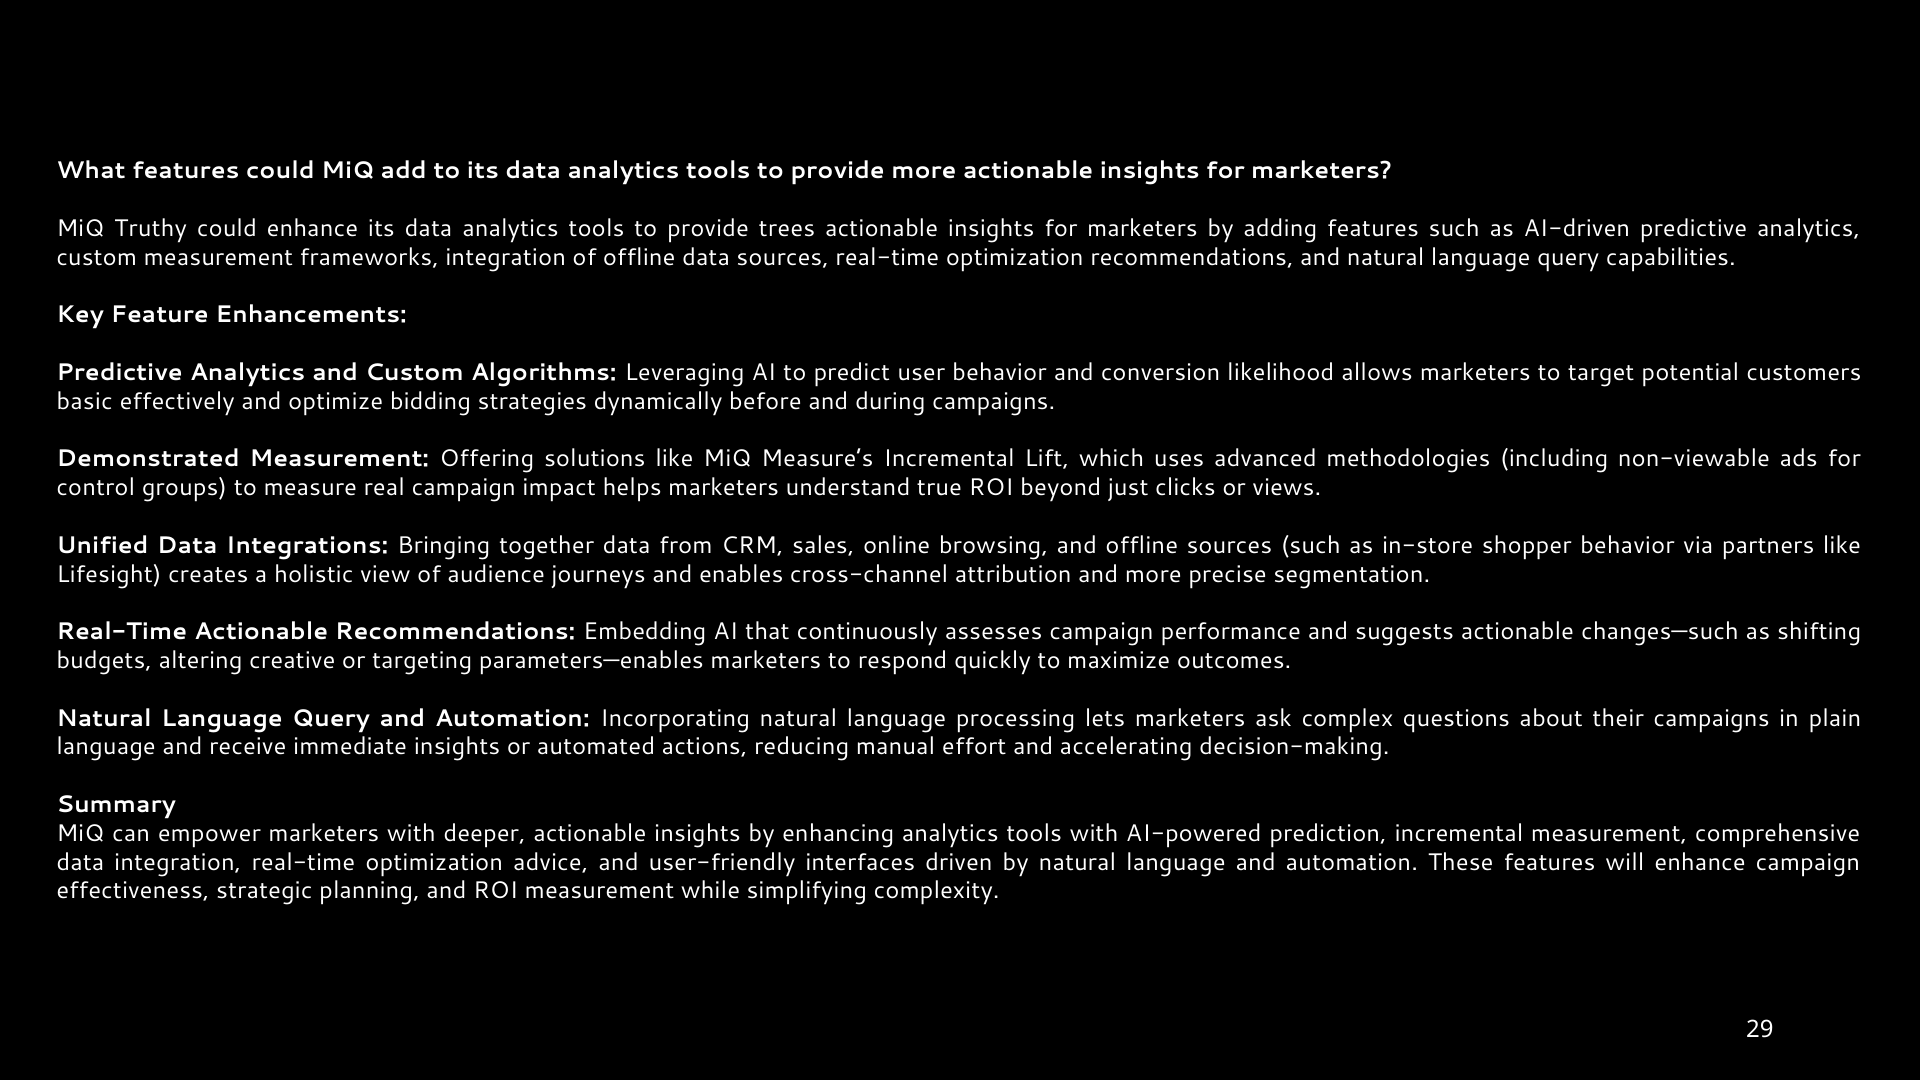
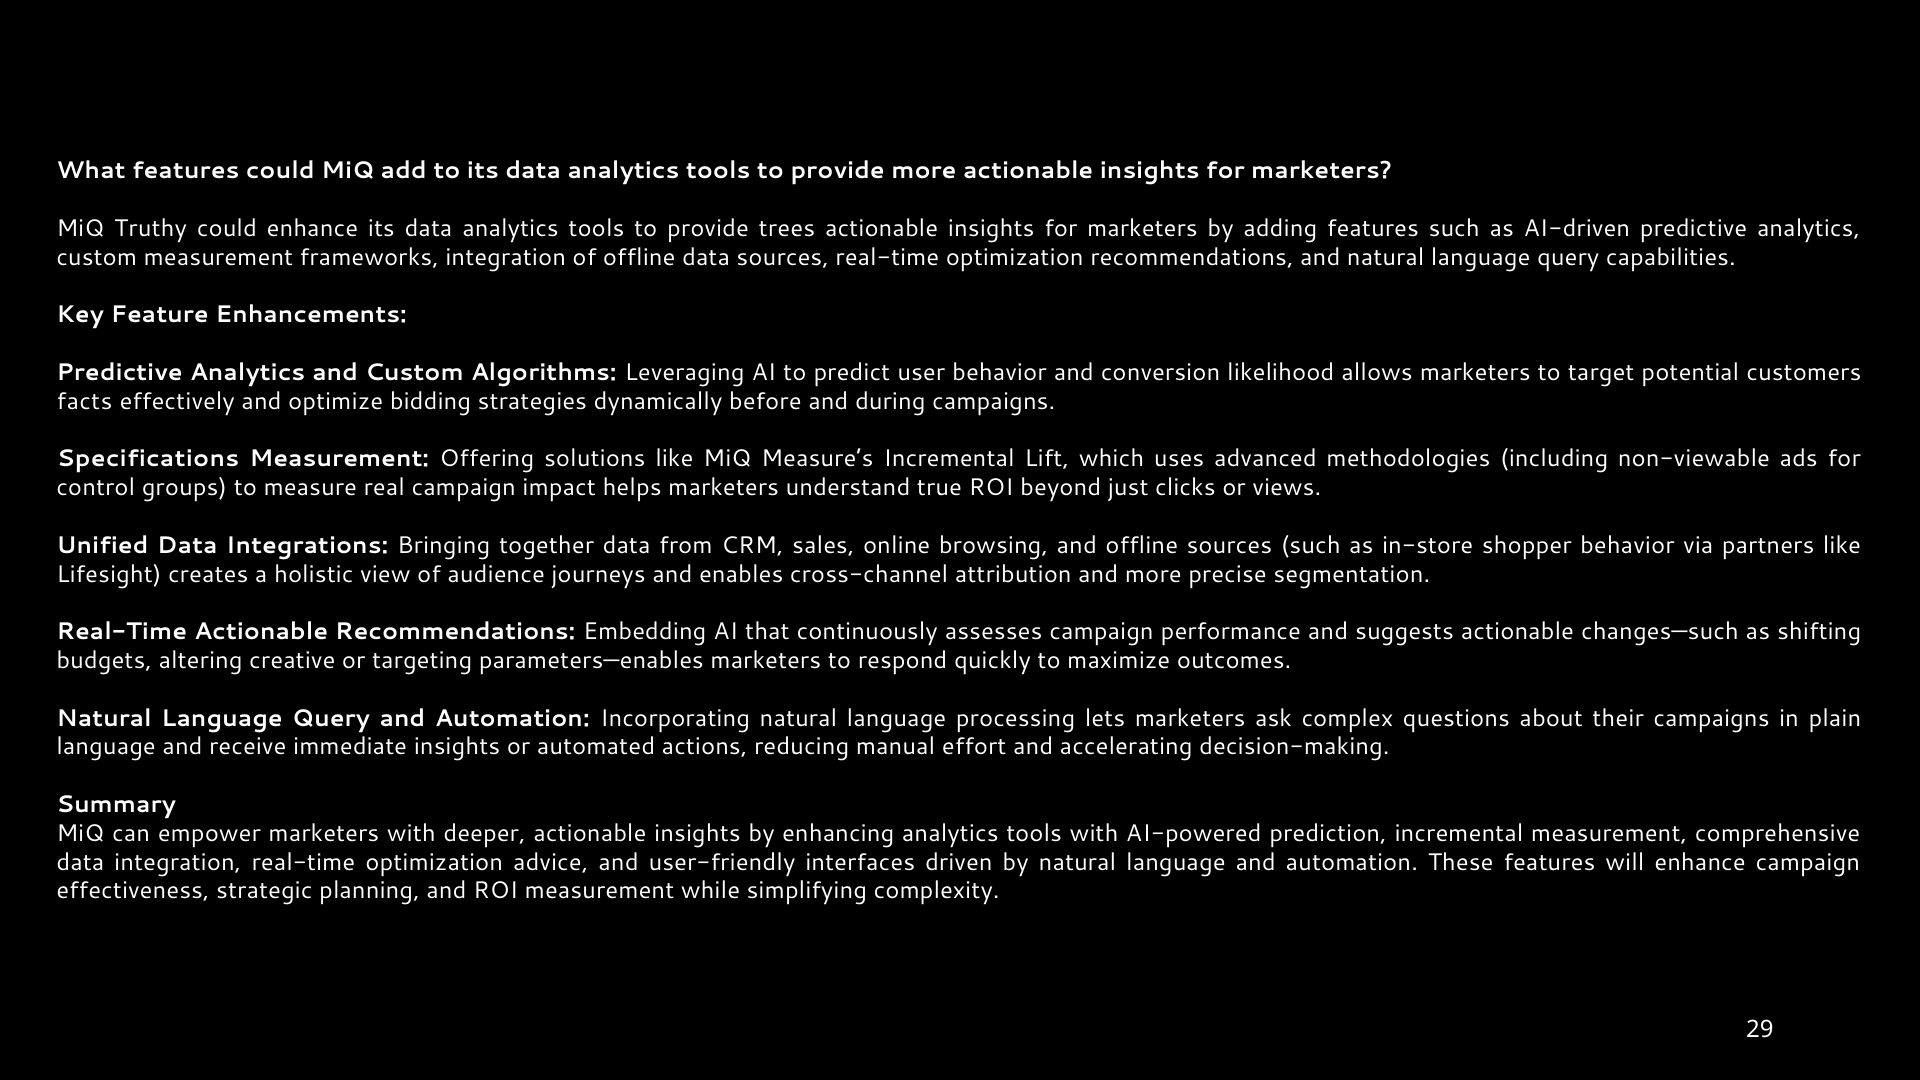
basic: basic -> facts
Demonstrated: Demonstrated -> Specifications
